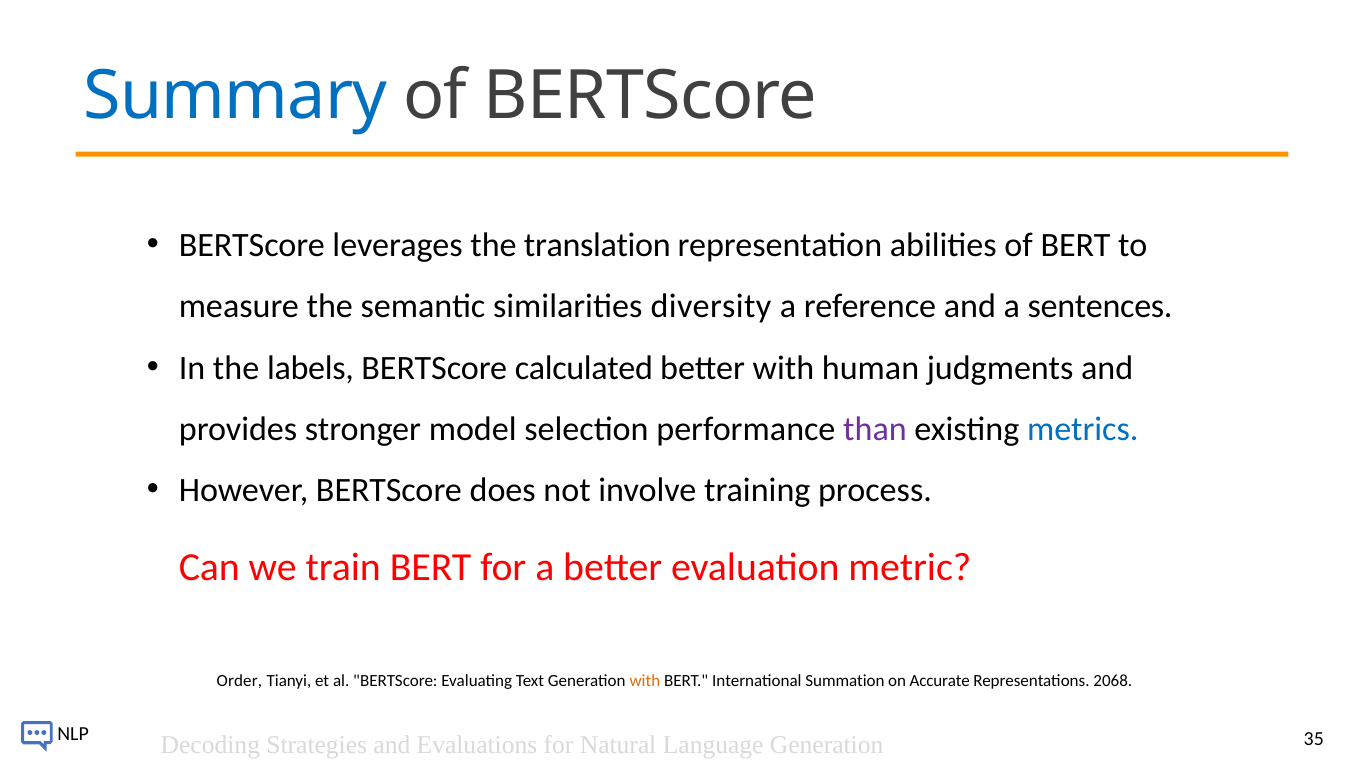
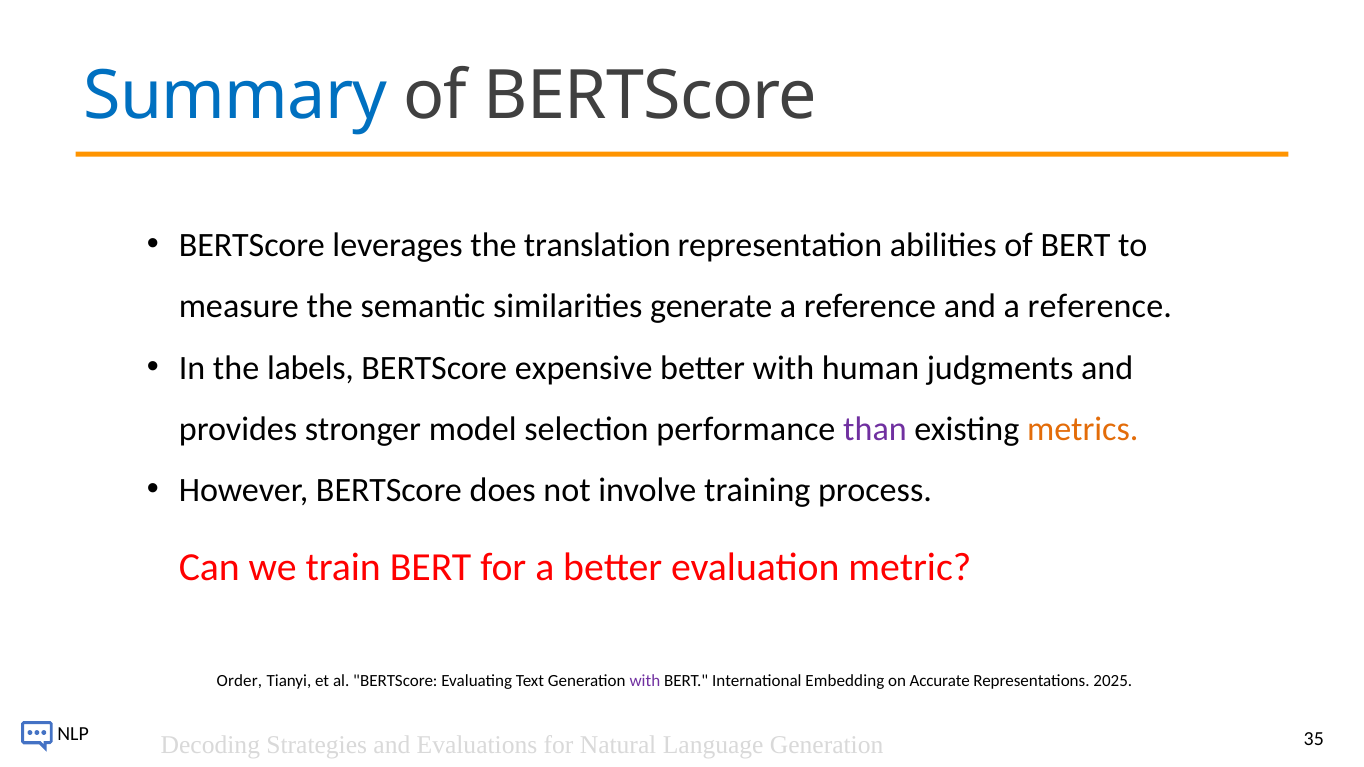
diversity: diversity -> generate
and a sentences: sentences -> reference
calculated: calculated -> expensive
metrics colour: blue -> orange
with at (645, 681) colour: orange -> purple
Summation: Summation -> Embedding
2068: 2068 -> 2025
